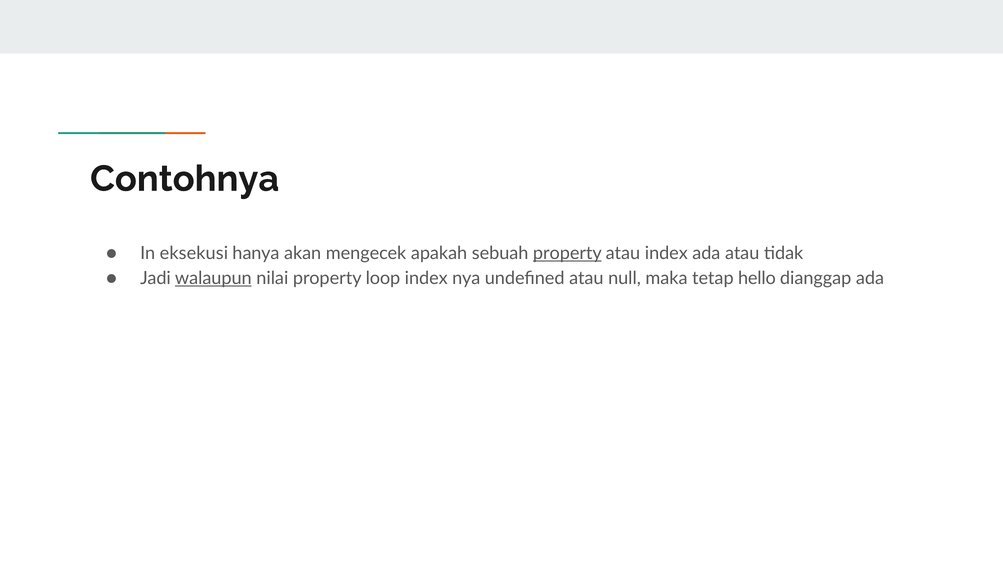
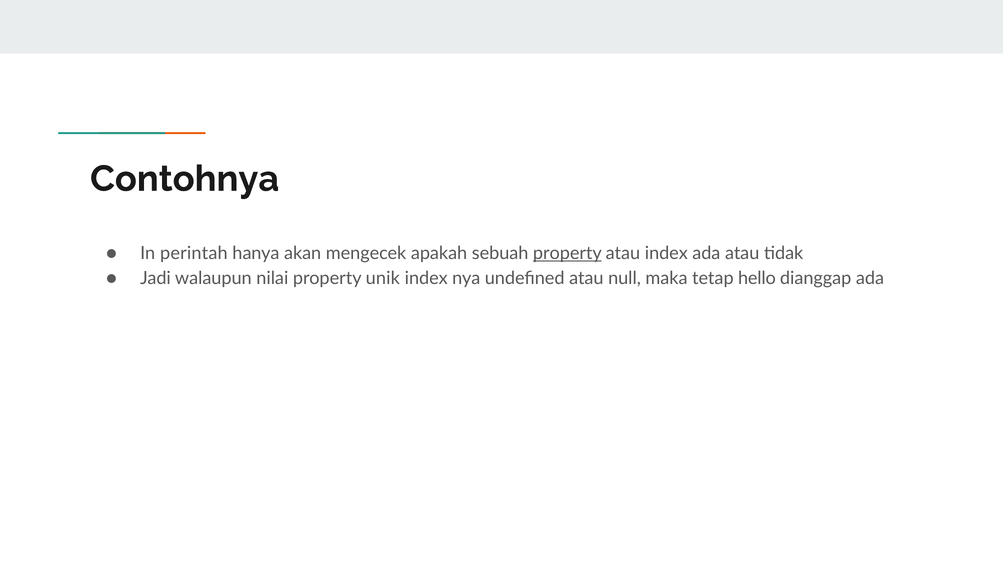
eksekusi: eksekusi -> perintah
walaupun underline: present -> none
loop: loop -> unik
